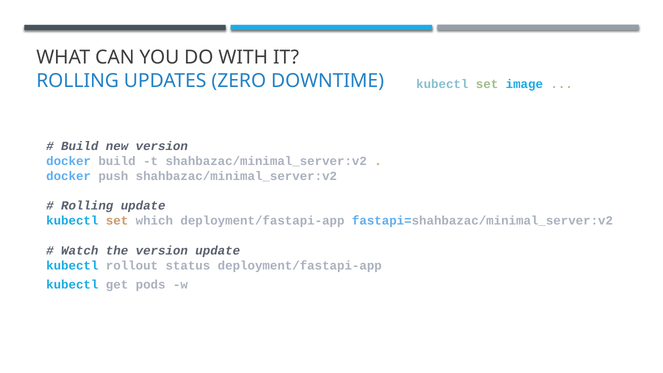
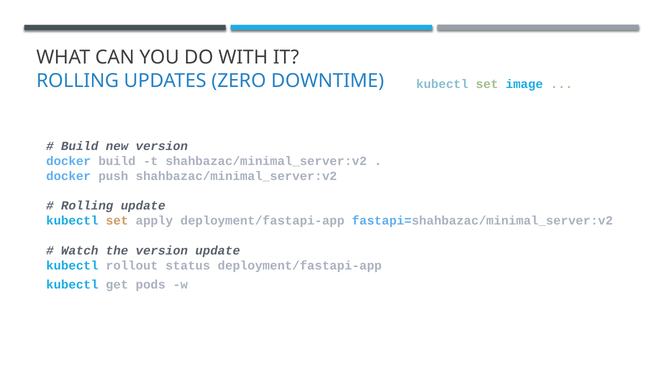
which: which -> apply
